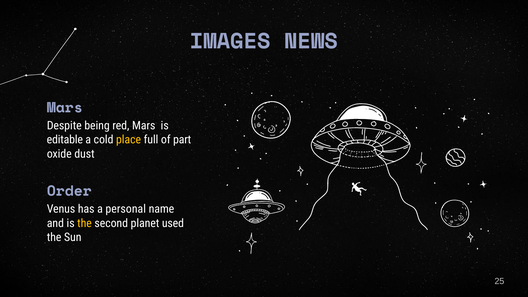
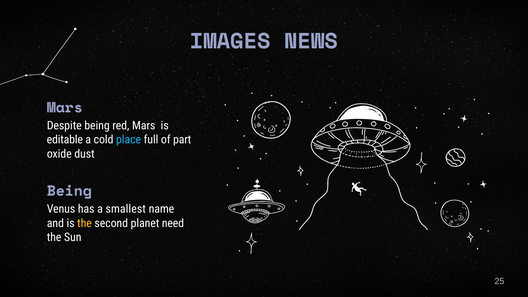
place colour: yellow -> light blue
Order at (69, 191): Order -> Being
personal: personal -> smallest
used: used -> need
